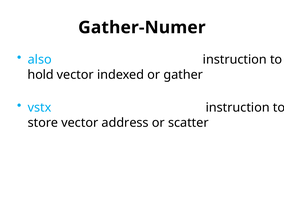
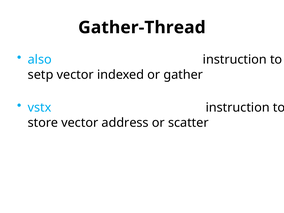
Gather-Numer: Gather-Numer -> Gather-Thread
hold: hold -> setp
